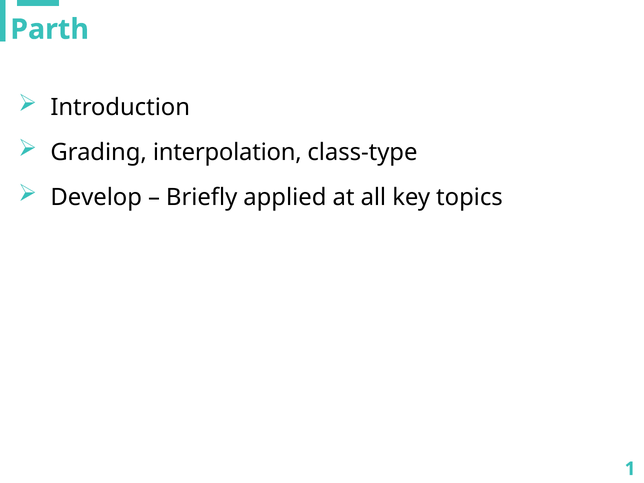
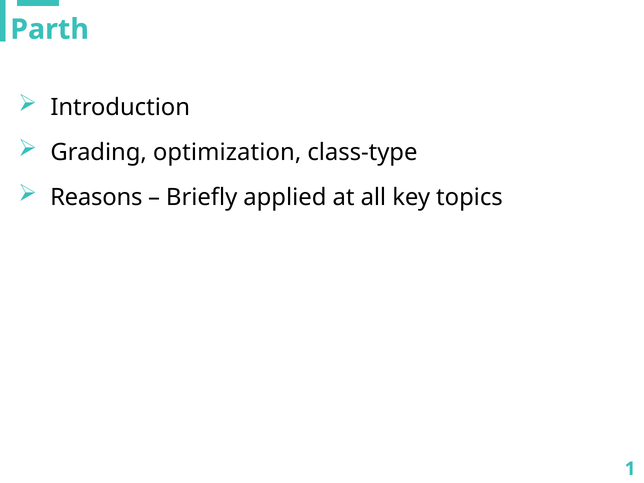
interpolation: interpolation -> optimization
Develop: Develop -> Reasons
